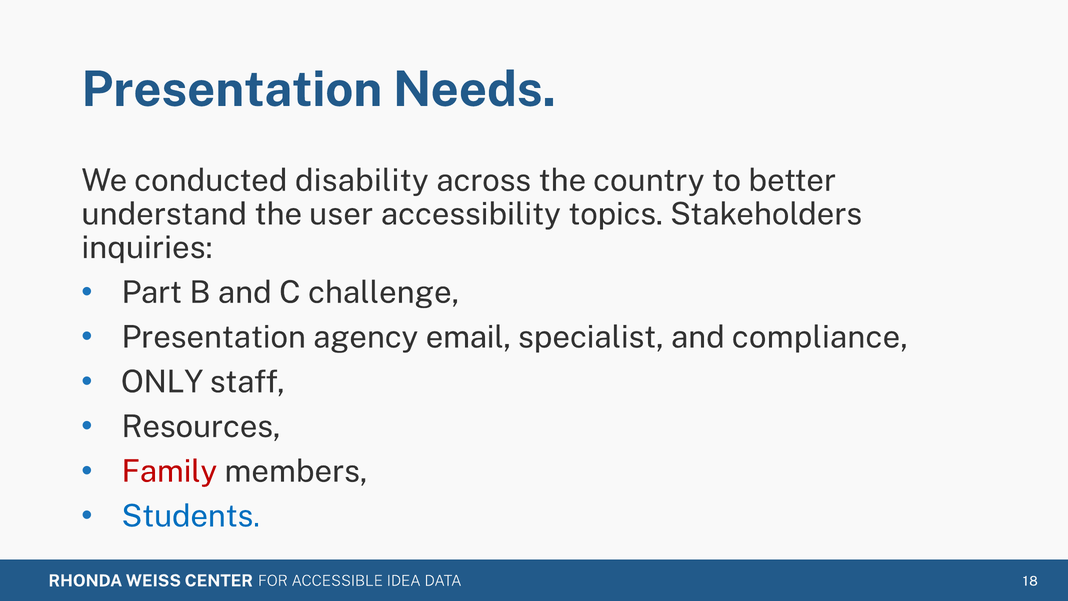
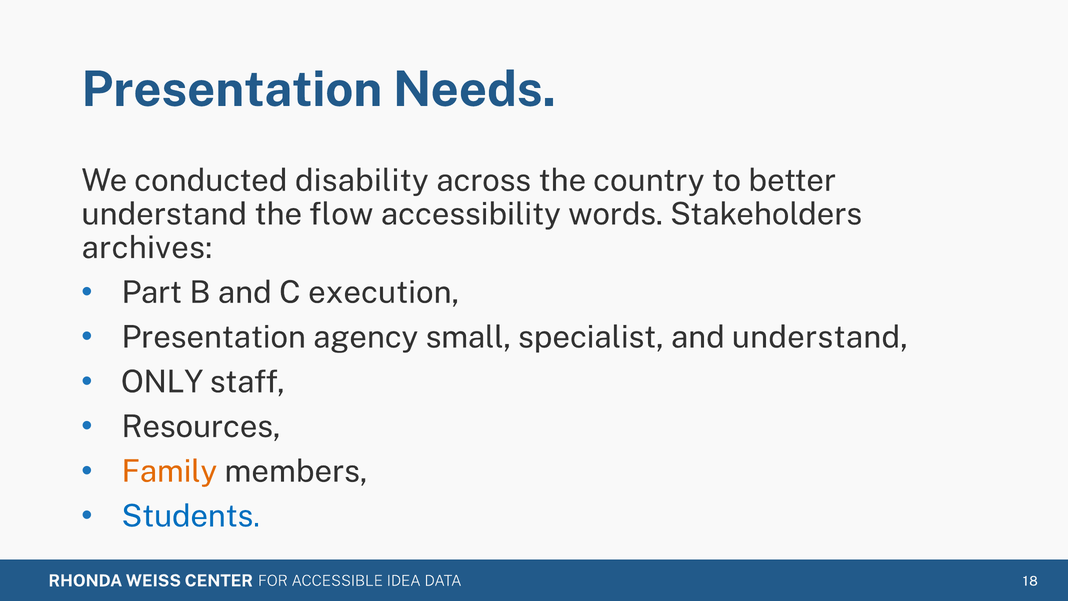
user: user -> flow
topics: topics -> words
inquiries: inquiries -> archives
challenge: challenge -> execution
email: email -> small
and compliance: compliance -> understand
Family colour: red -> orange
